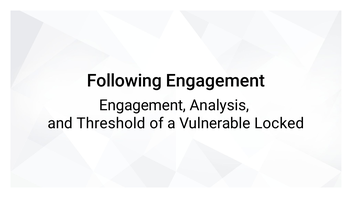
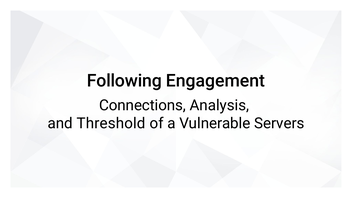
Engagement at (142, 105): Engagement -> Connections
Locked: Locked -> Servers
